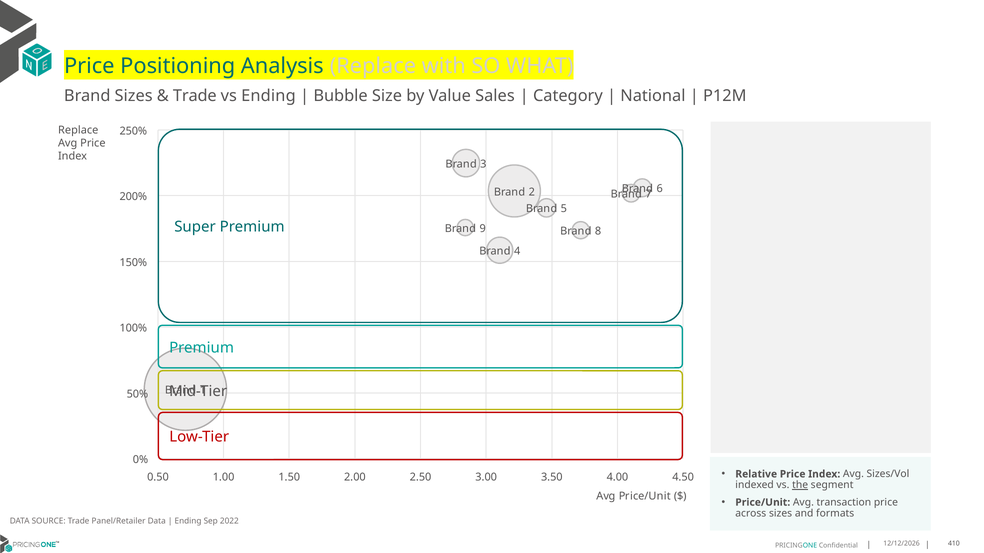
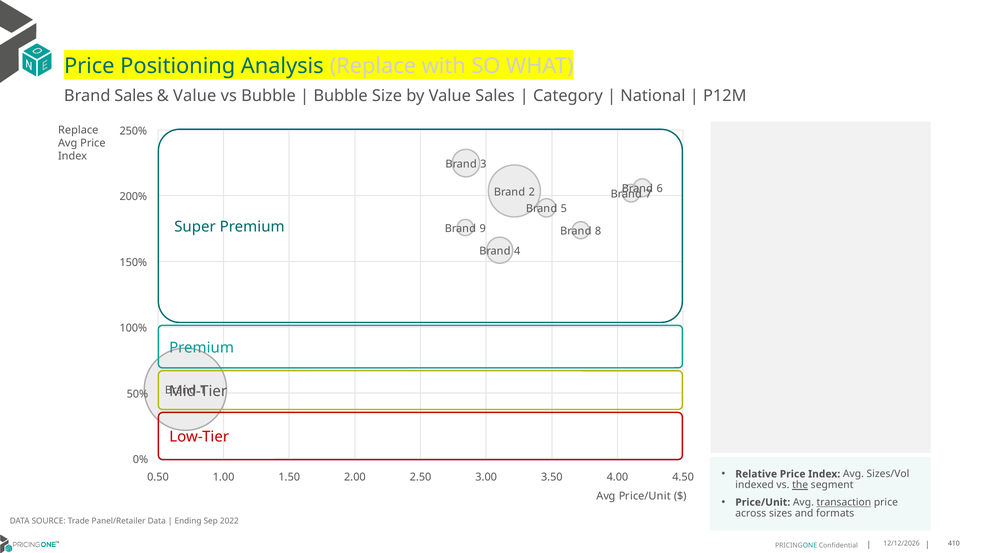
Brand Sizes: Sizes -> Sales
Trade at (195, 96): Trade -> Value
vs Ending: Ending -> Bubble
transaction underline: none -> present
